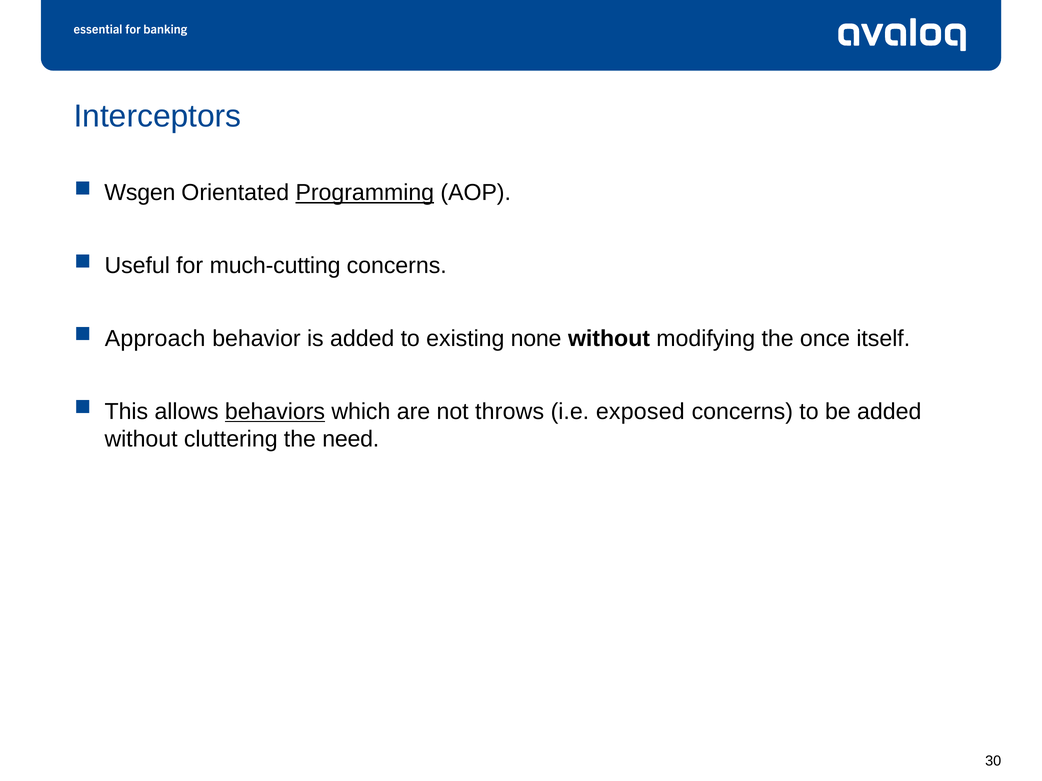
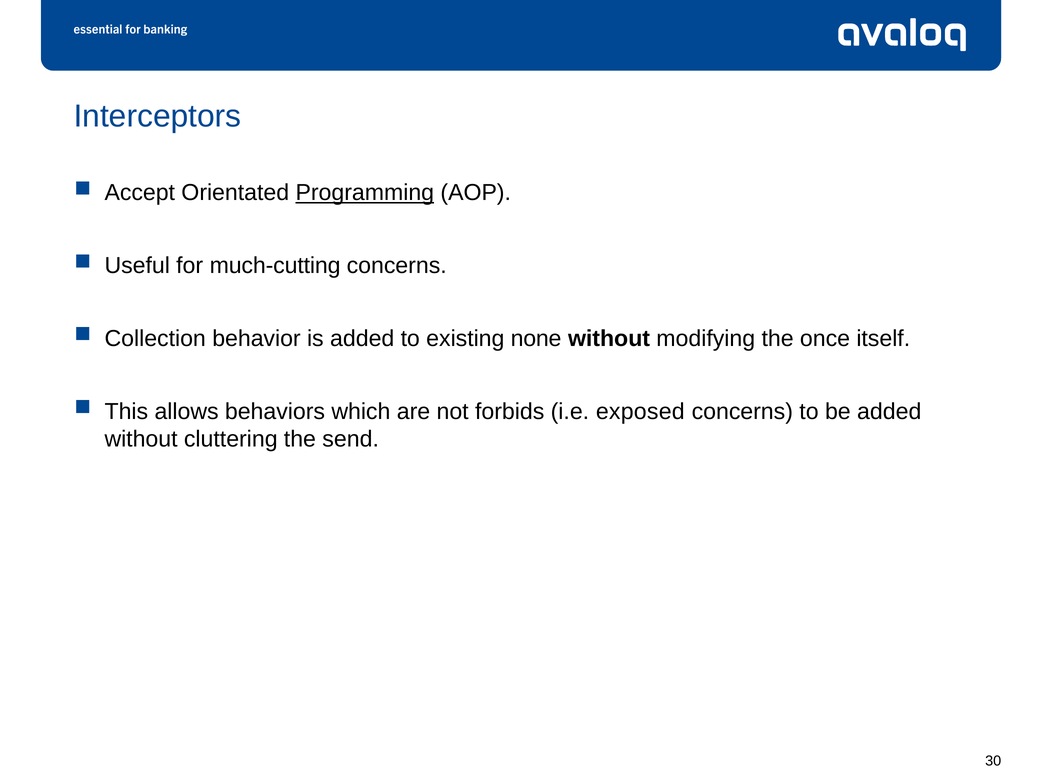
Wsgen: Wsgen -> Accept
Approach: Approach -> Collection
behaviors underline: present -> none
throws: throws -> forbids
need: need -> send
